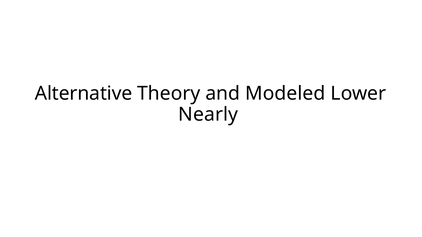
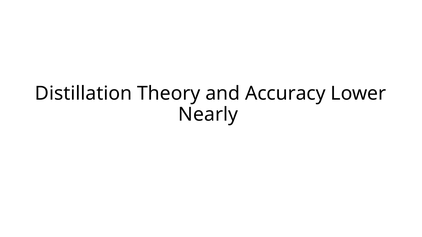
Alternative: Alternative -> Distillation
Modeled: Modeled -> Accuracy
